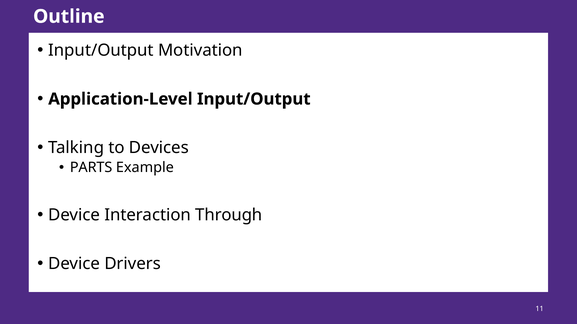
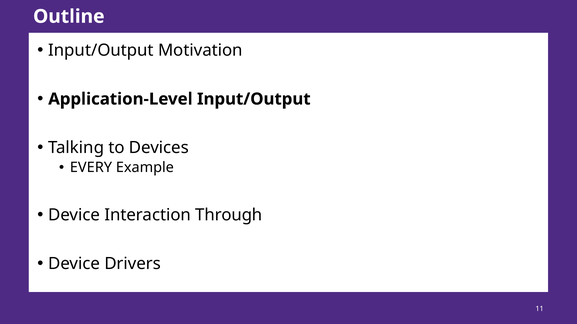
PARTS: PARTS -> EVERY
